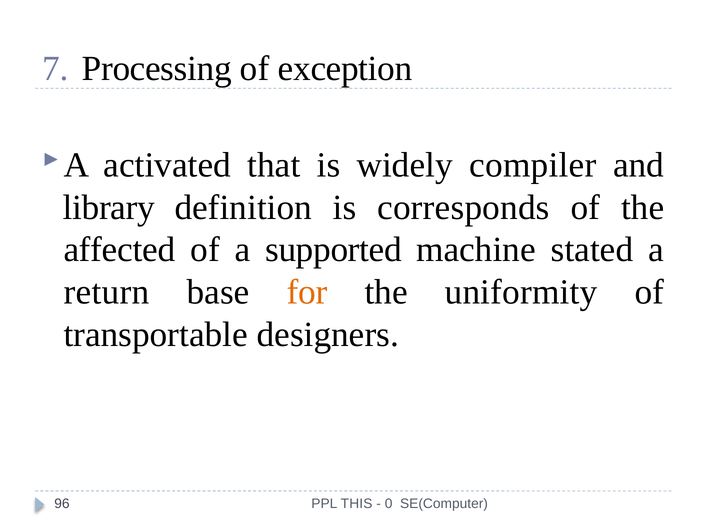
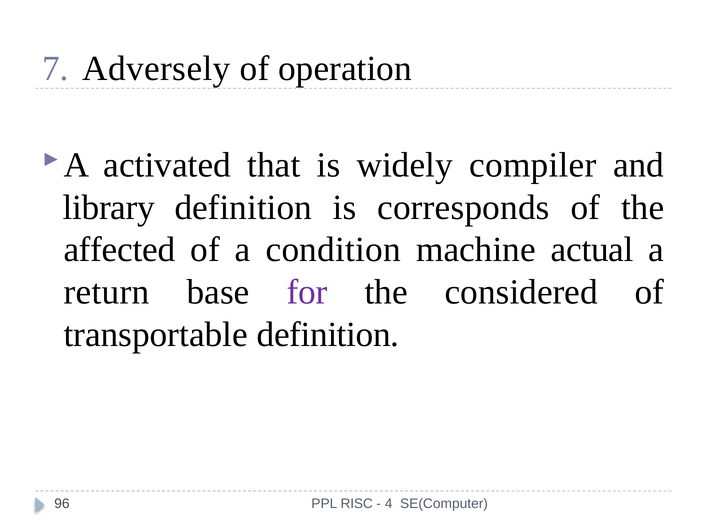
Processing: Processing -> Adversely
exception: exception -> operation
supported: supported -> condition
stated: stated -> actual
for colour: orange -> purple
uniformity: uniformity -> considered
transportable designers: designers -> definition
THIS: THIS -> RISC
0: 0 -> 4
